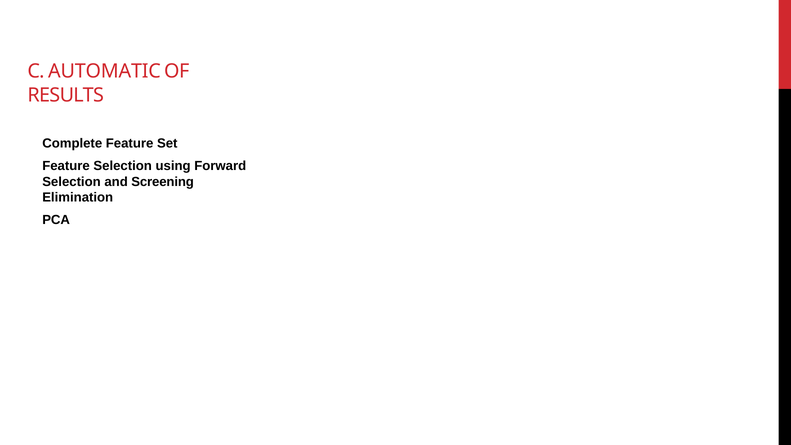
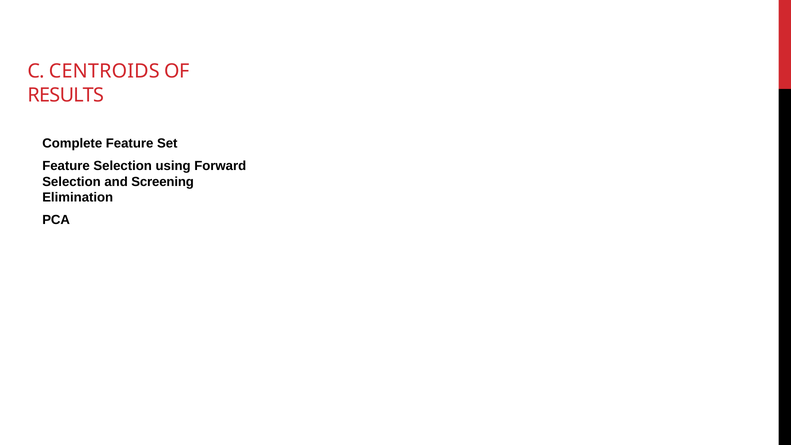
AUTOMATIC: AUTOMATIC -> CENTROIDS
